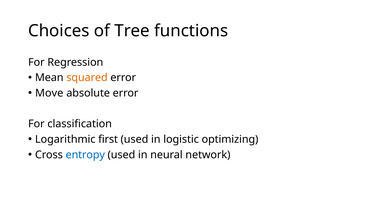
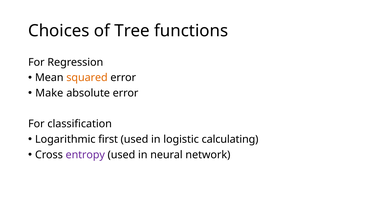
Move: Move -> Make
optimizing: optimizing -> calculating
entropy colour: blue -> purple
